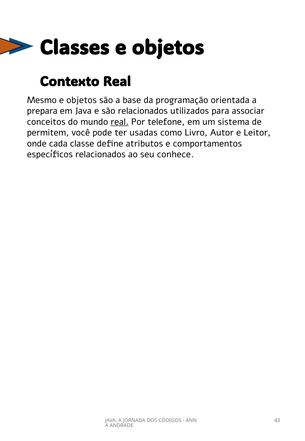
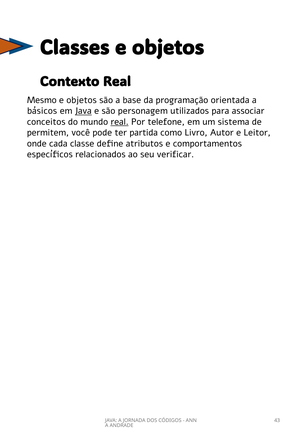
prepara: prepara -> básicos
Java at (83, 111) underline: none -> present
são relacionados: relacionados -> personagem
usadas: usadas -> partida
conhece: conhece -> verificar
